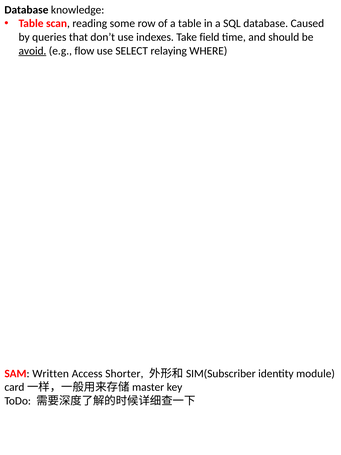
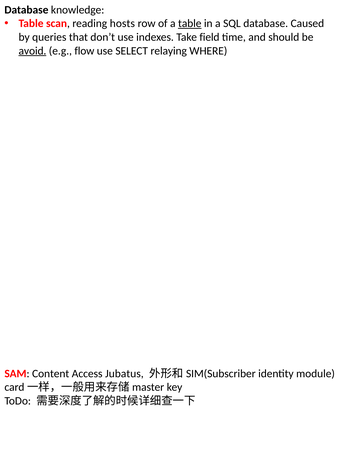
some: some -> hosts
table at (190, 23) underline: none -> present
Written: Written -> Content
Shorter: Shorter -> Jubatus
